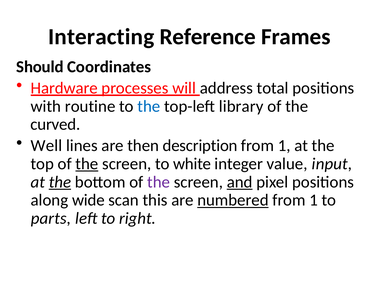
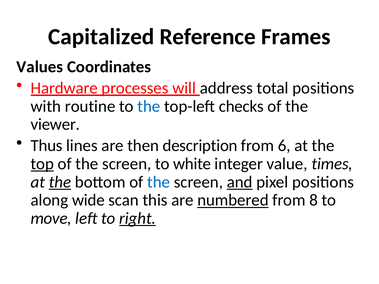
Interacting: Interacting -> Capitalized
Should: Should -> Values
library: library -> checks
curved: curved -> viewer
Well: Well -> Thus
1 at (284, 146): 1 -> 6
top underline: none -> present
the at (87, 164) underline: present -> none
input: input -> times
the at (159, 182) colour: purple -> blue
1 at (314, 200): 1 -> 8
parts: parts -> move
right underline: none -> present
